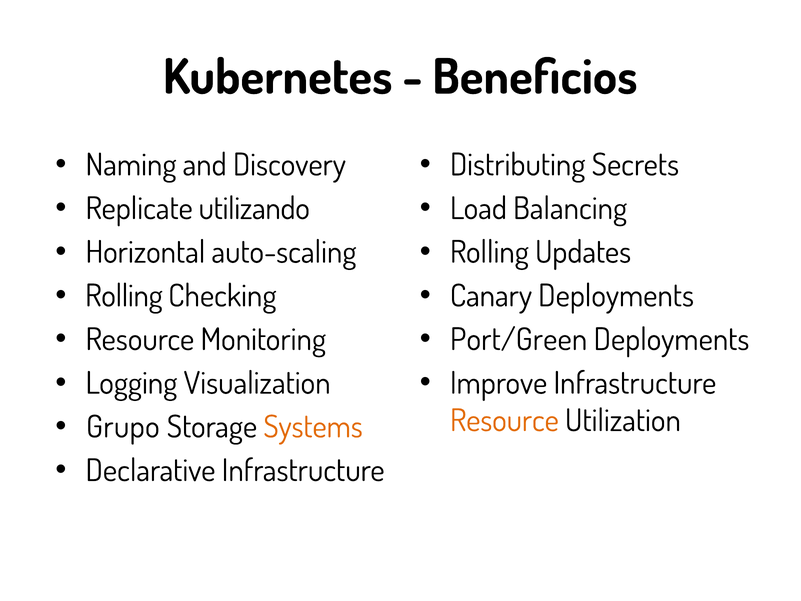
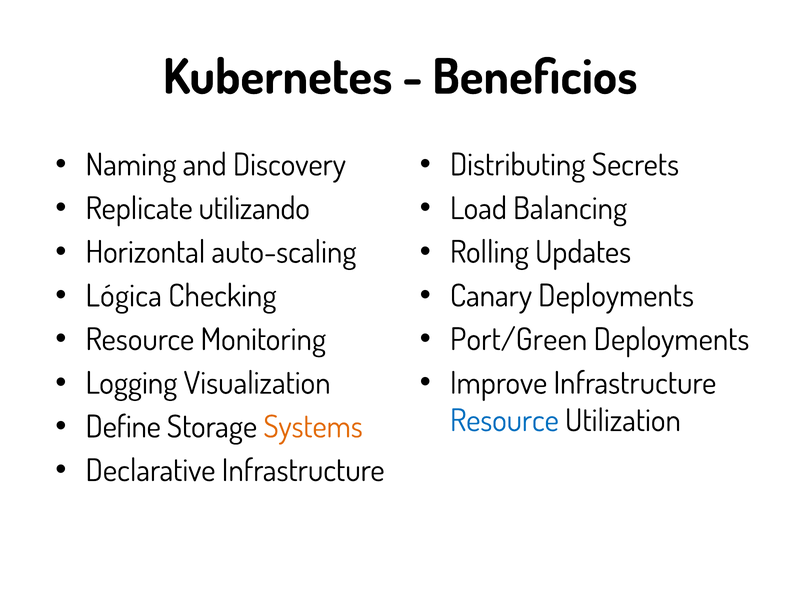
Rolling at (124, 296): Rolling -> Lógica
Resource at (504, 421) colour: orange -> blue
Grupo: Grupo -> Define
